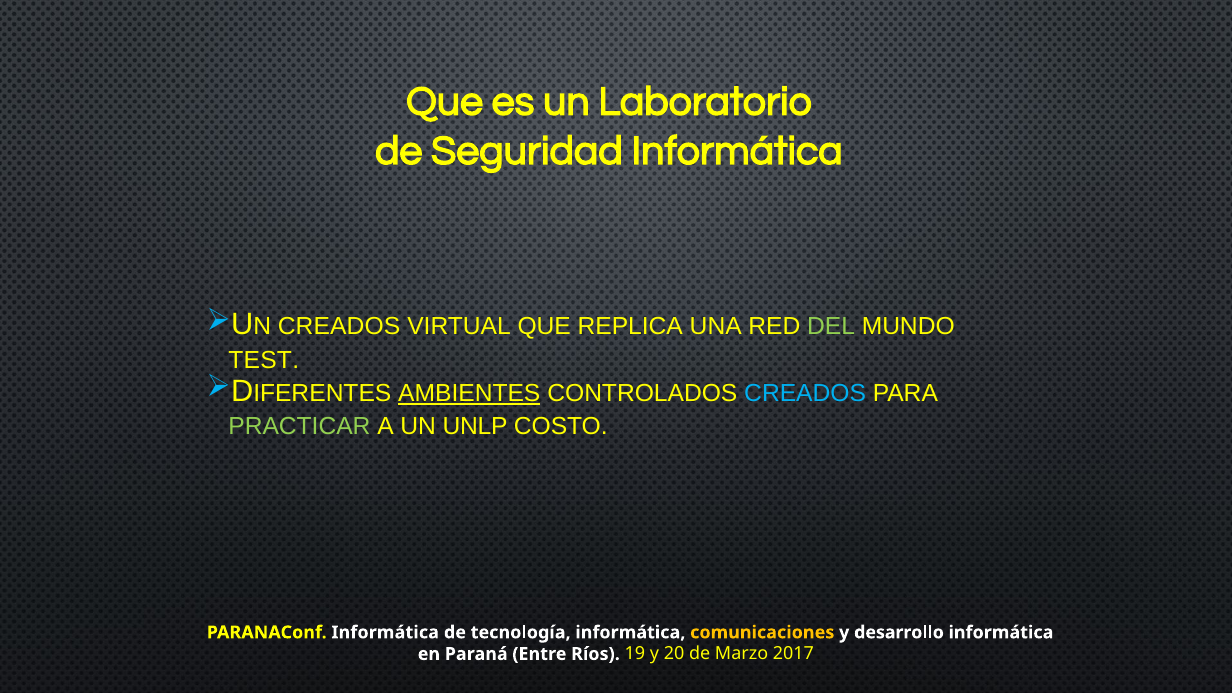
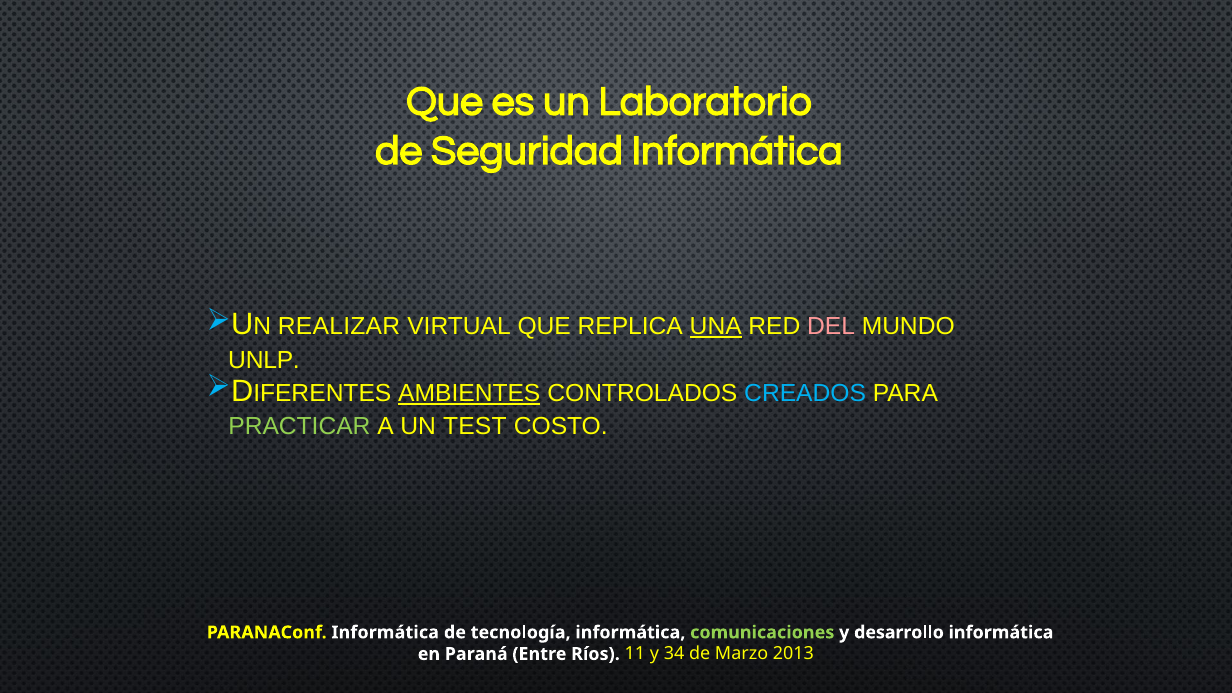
CREADOS at (339, 327): CREADOS -> REALIZAR
UNA underline: none -> present
DEL colour: light green -> pink
TEST: TEST -> UNLP
UNLP: UNLP -> TEST
comunicaciones colour: yellow -> light green
19: 19 -> 11
20: 20 -> 34
2017: 2017 -> 2013
